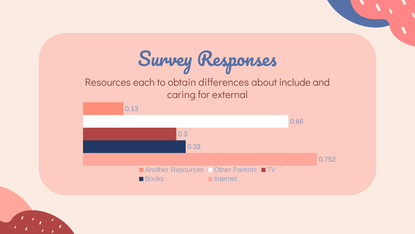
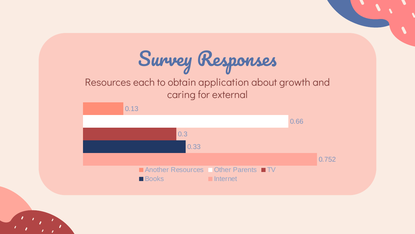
differences: differences -> application
include: include -> growth
